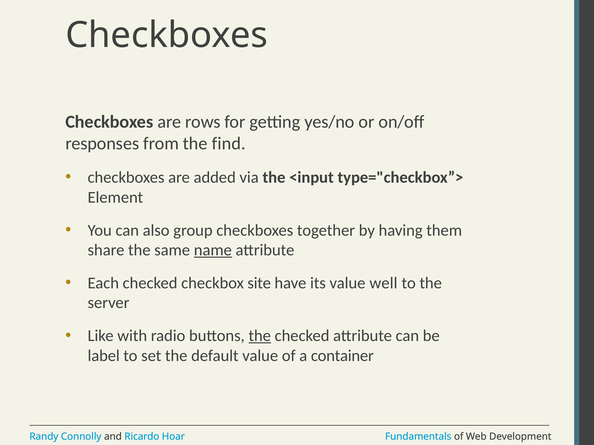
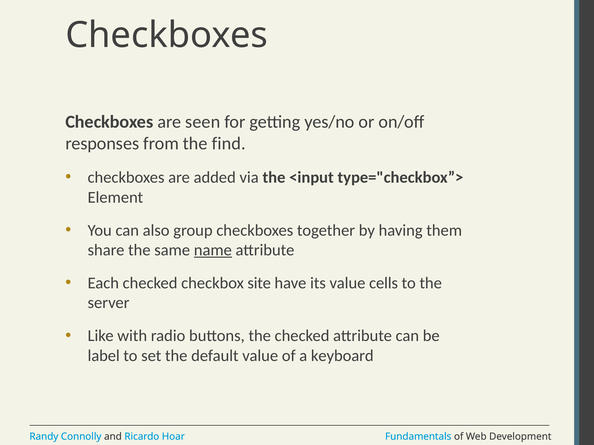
rows: rows -> seen
well: well -> cells
the at (260, 336) underline: present -> none
container: container -> keyboard
